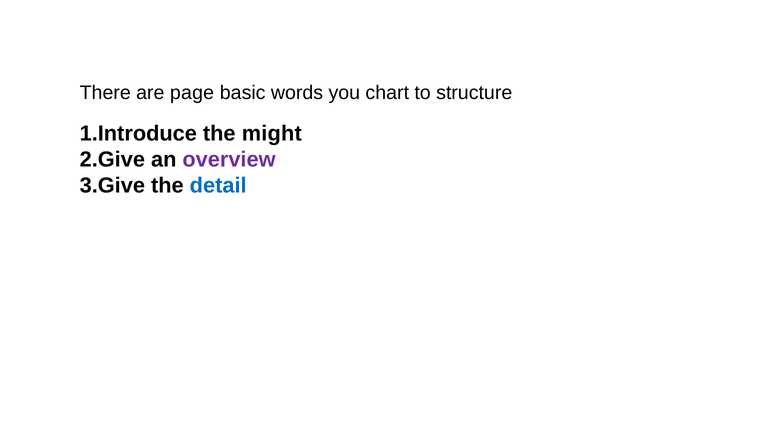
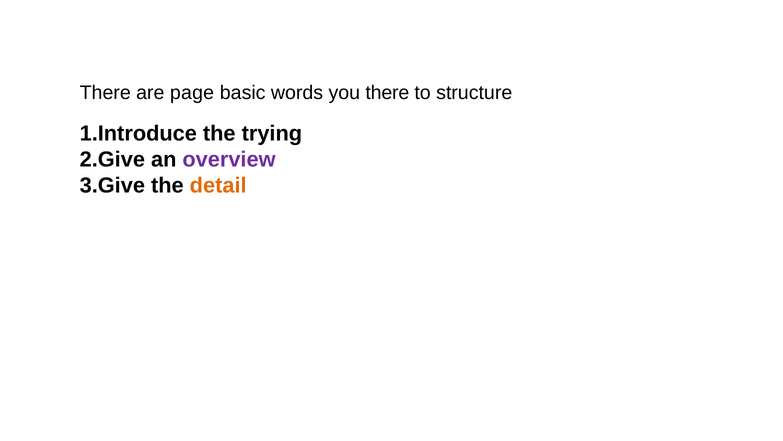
you chart: chart -> there
might: might -> trying
detail colour: blue -> orange
